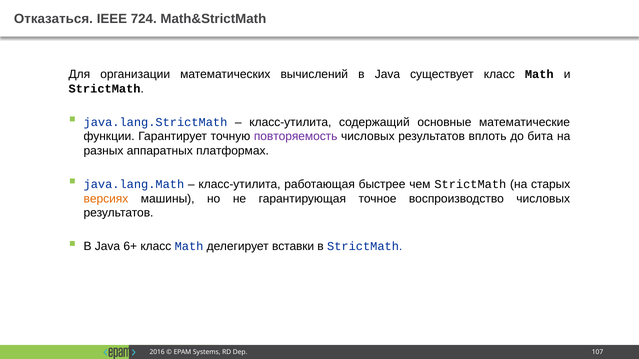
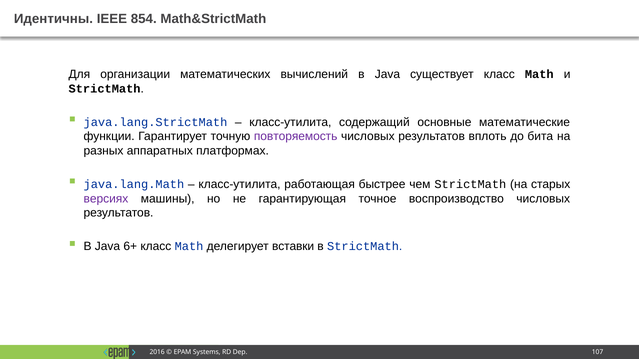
Отказаться: Отказаться -> Идентичны
724: 724 -> 854
версиях colour: orange -> purple
